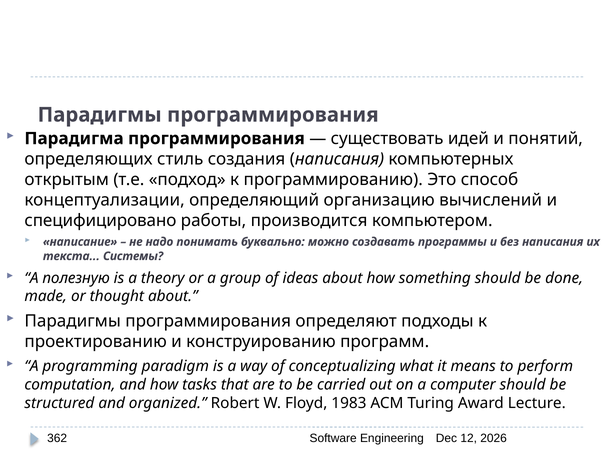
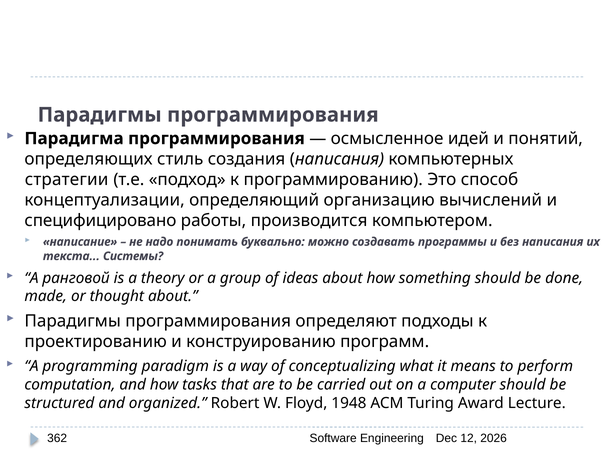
существовать: существовать -> осмысленное
открытым: открытым -> стратегии
полезную: полезную -> ранговой
1983: 1983 -> 1948
